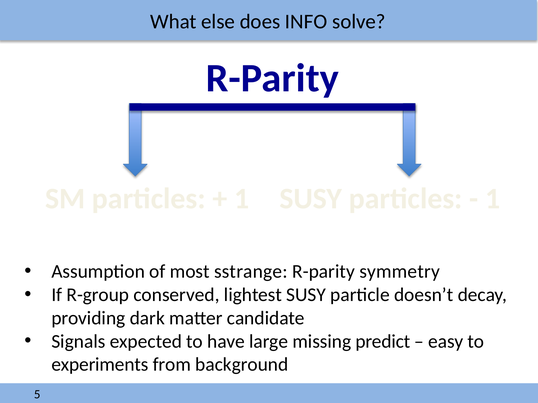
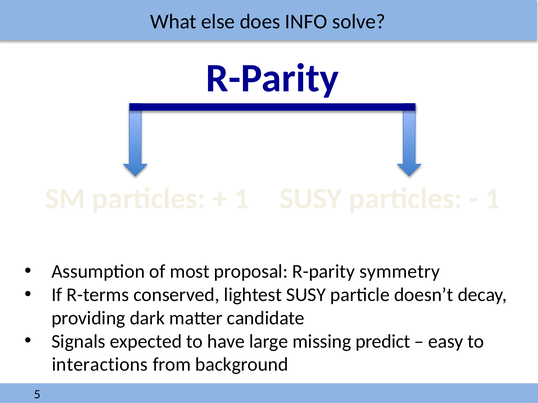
sstrange: sstrange -> proposal
R-group: R-group -> R-terms
experiments: experiments -> interactions
